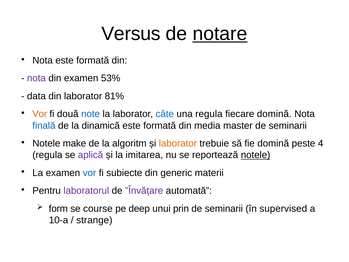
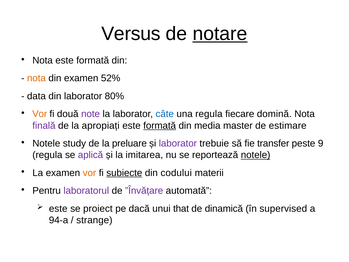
nota at (36, 78) colour: purple -> orange
53%: 53% -> 52%
81%: 81% -> 80%
note colour: blue -> purple
finală colour: blue -> purple
dinamică: dinamică -> apropiați
formată at (160, 125) underline: none -> present
seminarii at (288, 125): seminarii -> estimare
make: make -> study
algoritm: algoritm -> preluare
laborator at (178, 143) colour: orange -> purple
fie domină: domină -> transfer
4: 4 -> 9
vor at (89, 173) colour: blue -> orange
subiecte underline: none -> present
generic: generic -> codului
form at (58, 208): form -> este
course: course -> proiect
deep: deep -> dacă
prin: prin -> that
seminarii at (224, 208): seminarii -> dinamică
10-a: 10-a -> 94-a
